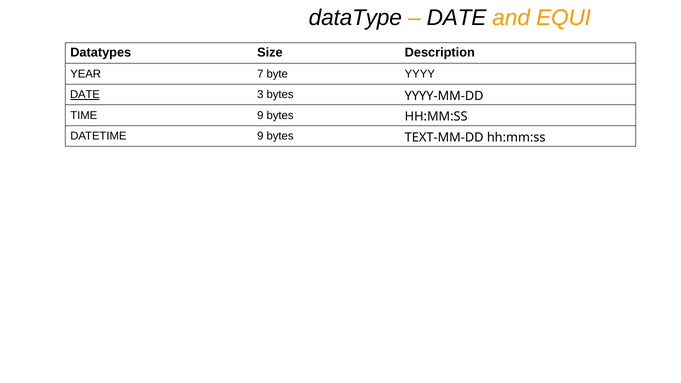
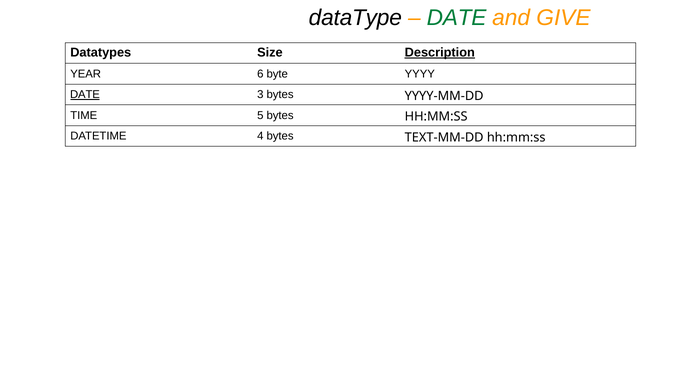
DATE at (457, 18) colour: black -> green
EQUI: EQUI -> GIVE
Description underline: none -> present
7: 7 -> 6
TIME 9: 9 -> 5
DATETIME 9: 9 -> 4
